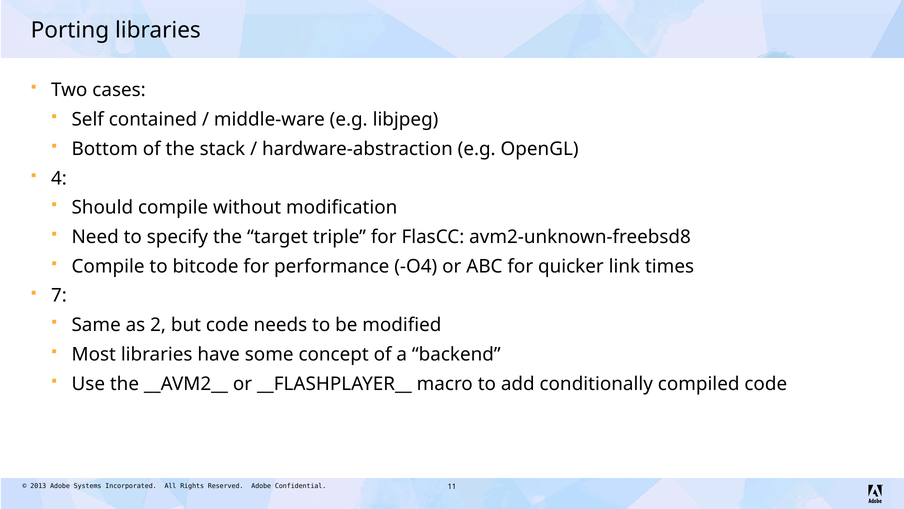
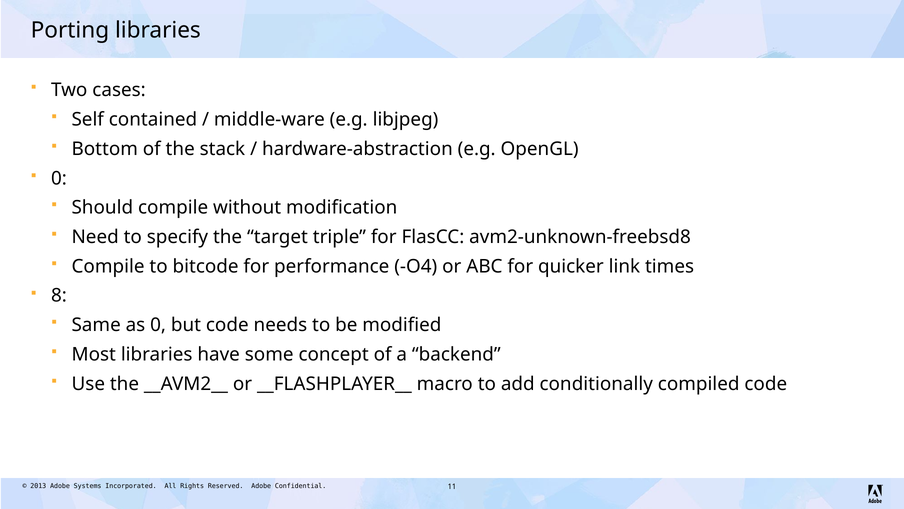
4 at (59, 178): 4 -> 0
7: 7 -> 8
as 2: 2 -> 0
